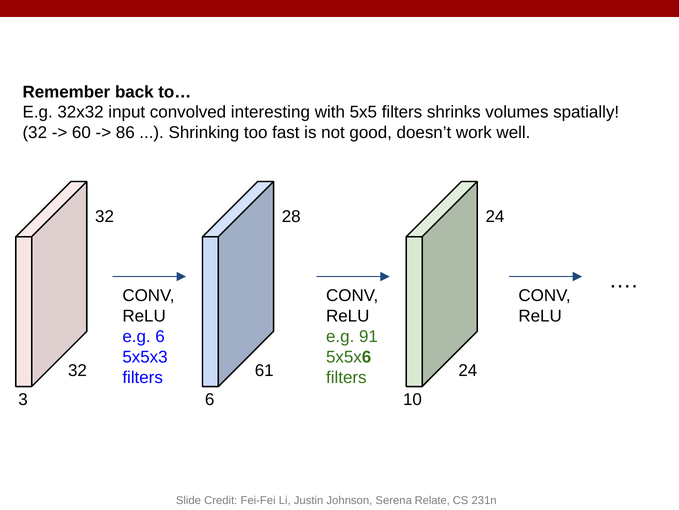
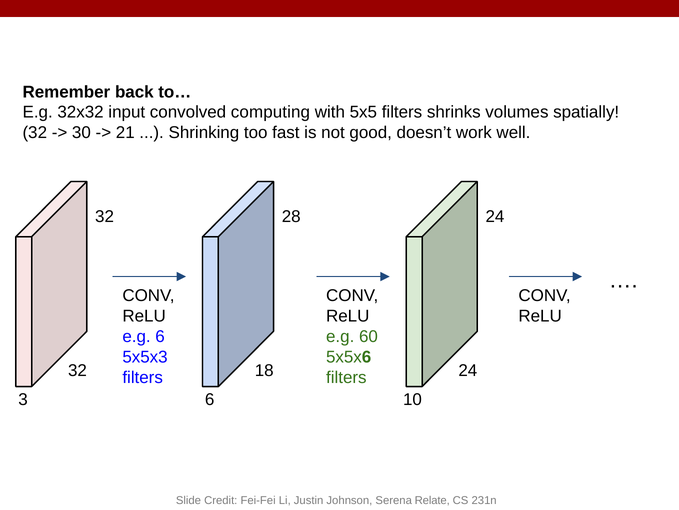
interesting: interesting -> computing
60: 60 -> 30
86: 86 -> 21
91: 91 -> 60
61: 61 -> 18
